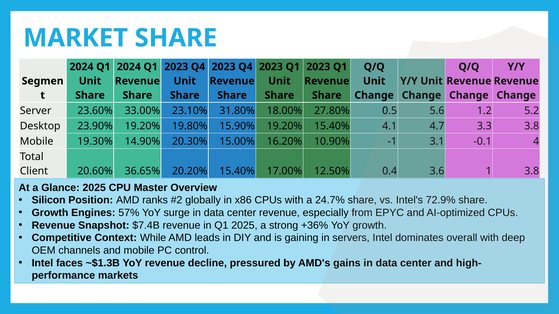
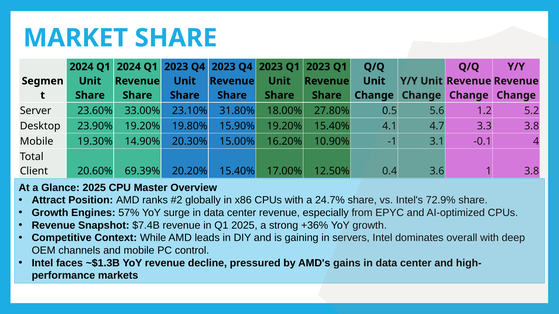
36.65%: 36.65% -> 69.39%
Silicon: Silicon -> Attract
